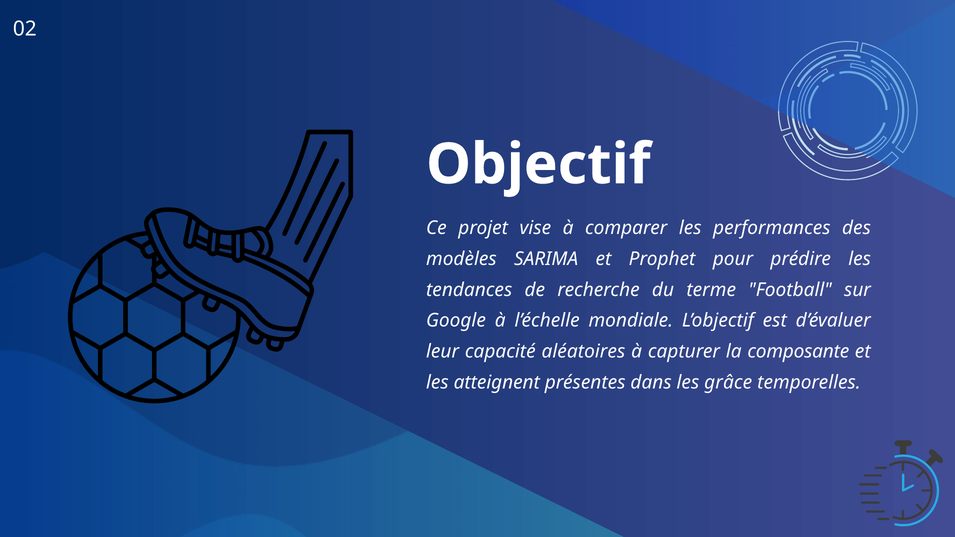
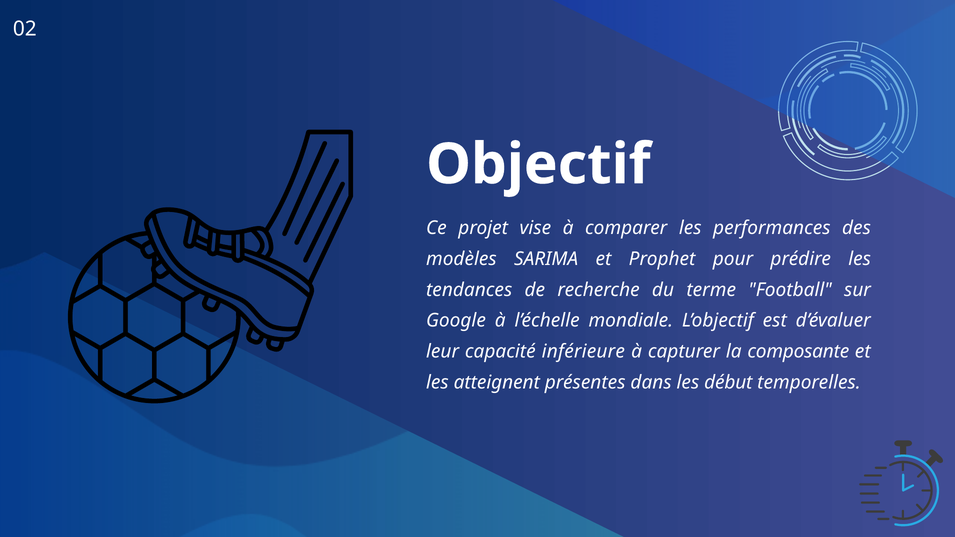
aléatoires: aléatoires -> inférieure
grâce: grâce -> début
